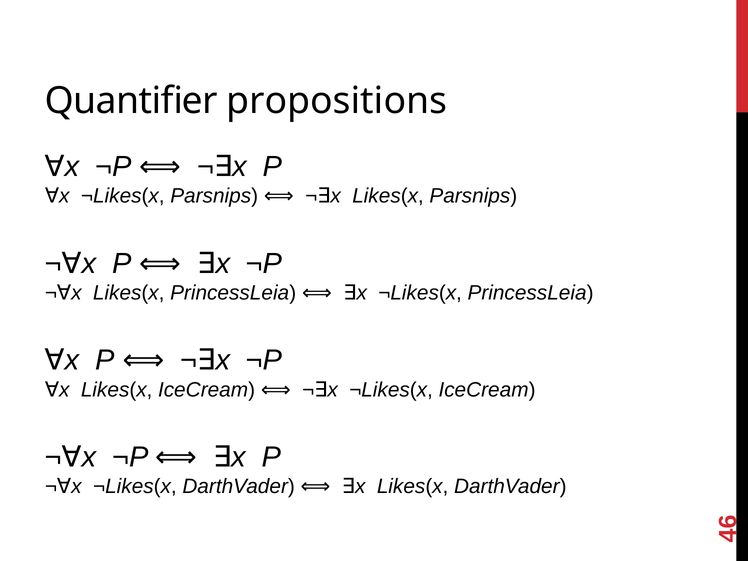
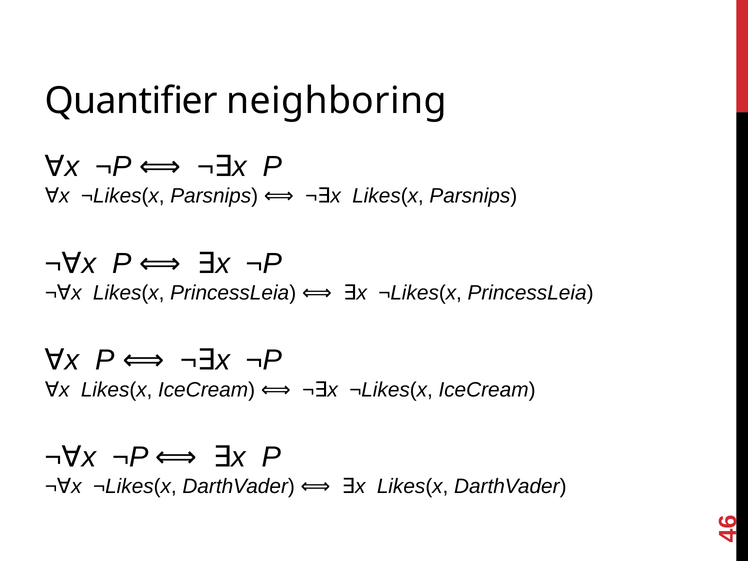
propositions: propositions -> neighboring
